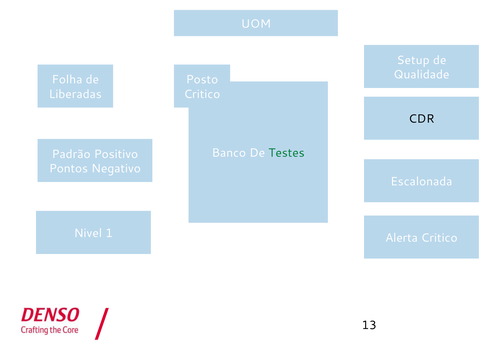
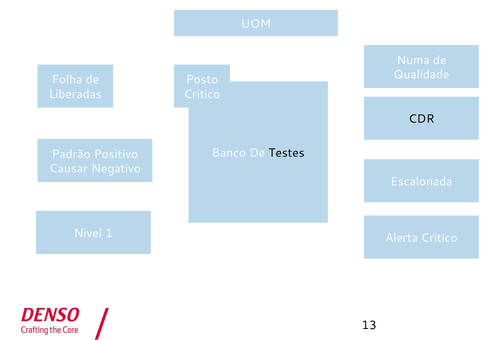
Setup: Setup -> Numa
Testes colour: green -> black
Pontos: Pontos -> Causar
